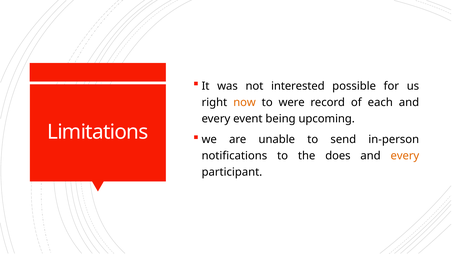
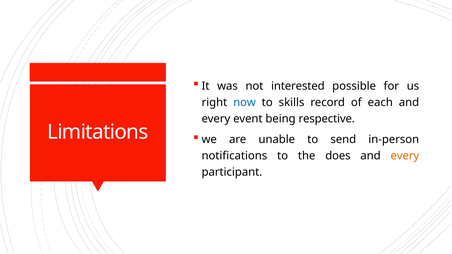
now colour: orange -> blue
were: were -> skills
upcoming: upcoming -> respective
